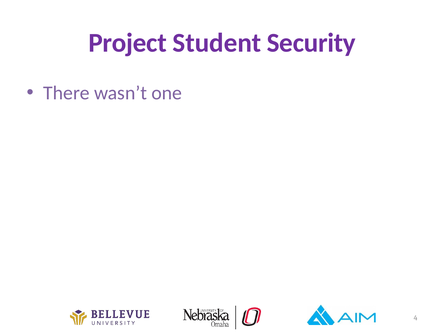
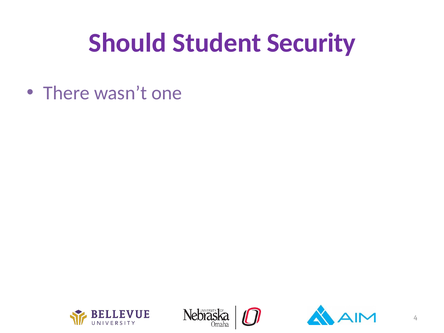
Project: Project -> Should
